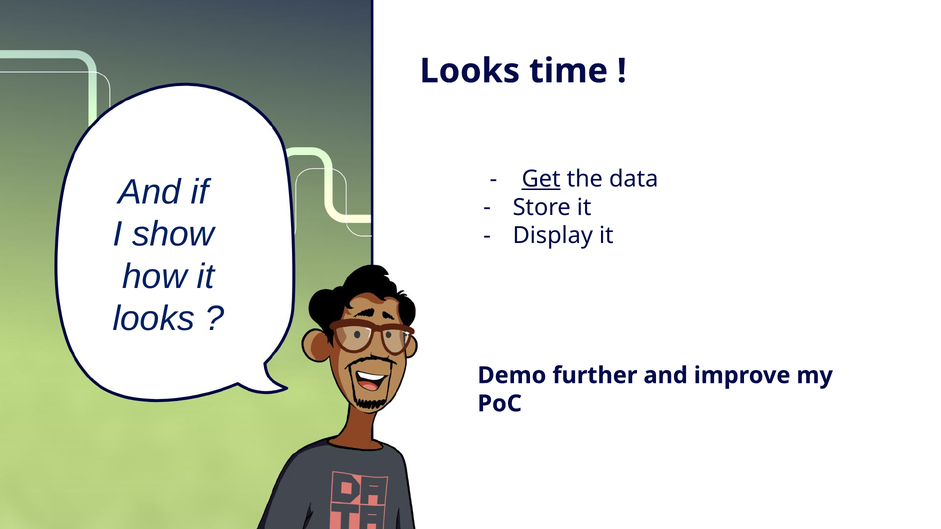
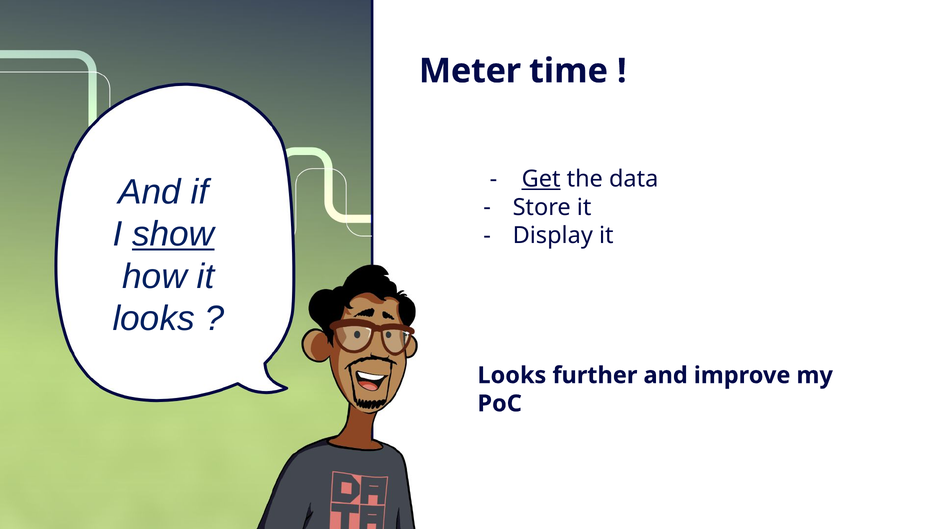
Looks at (470, 71): Looks -> Meter
show underline: none -> present
Demo at (512, 376): Demo -> Looks
